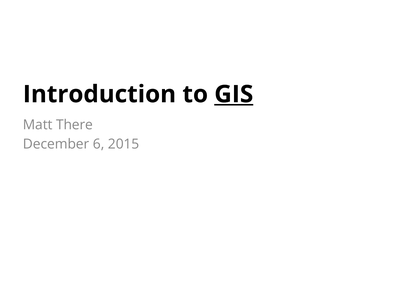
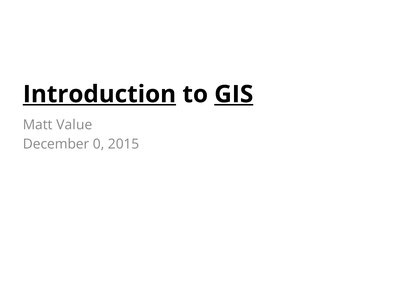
Introduction underline: none -> present
There: There -> Value
6: 6 -> 0
